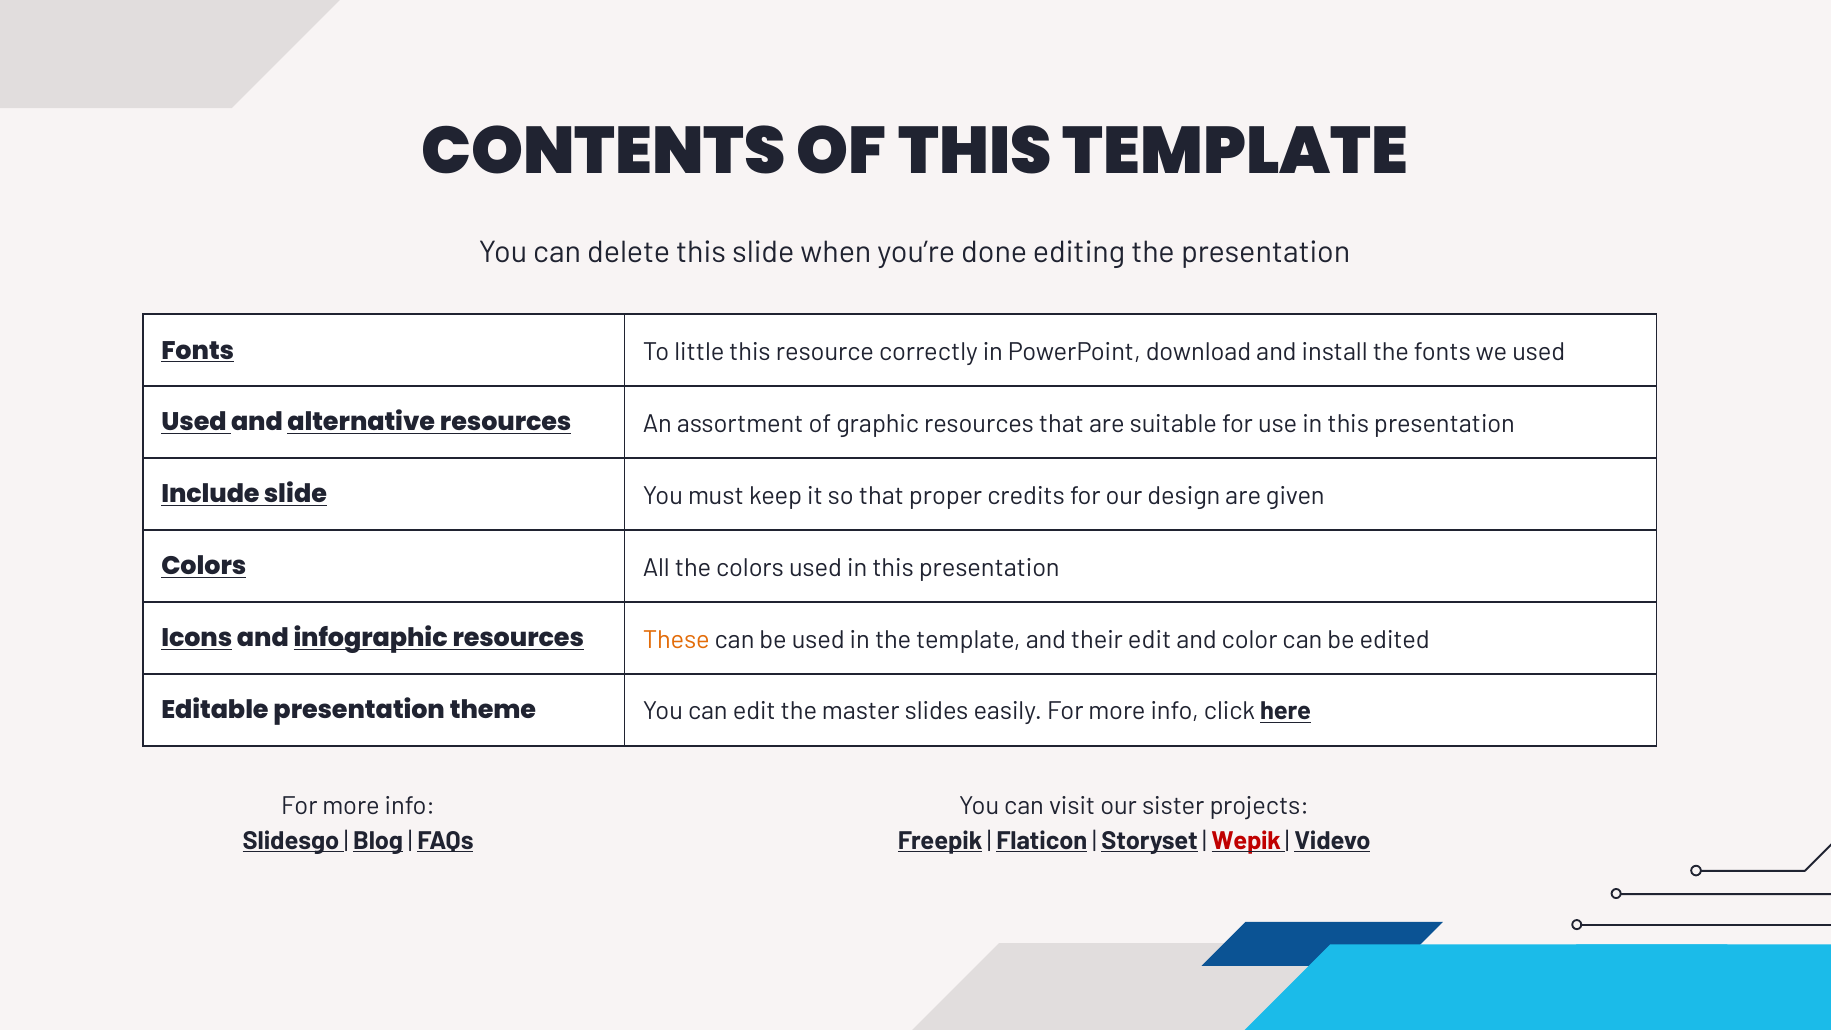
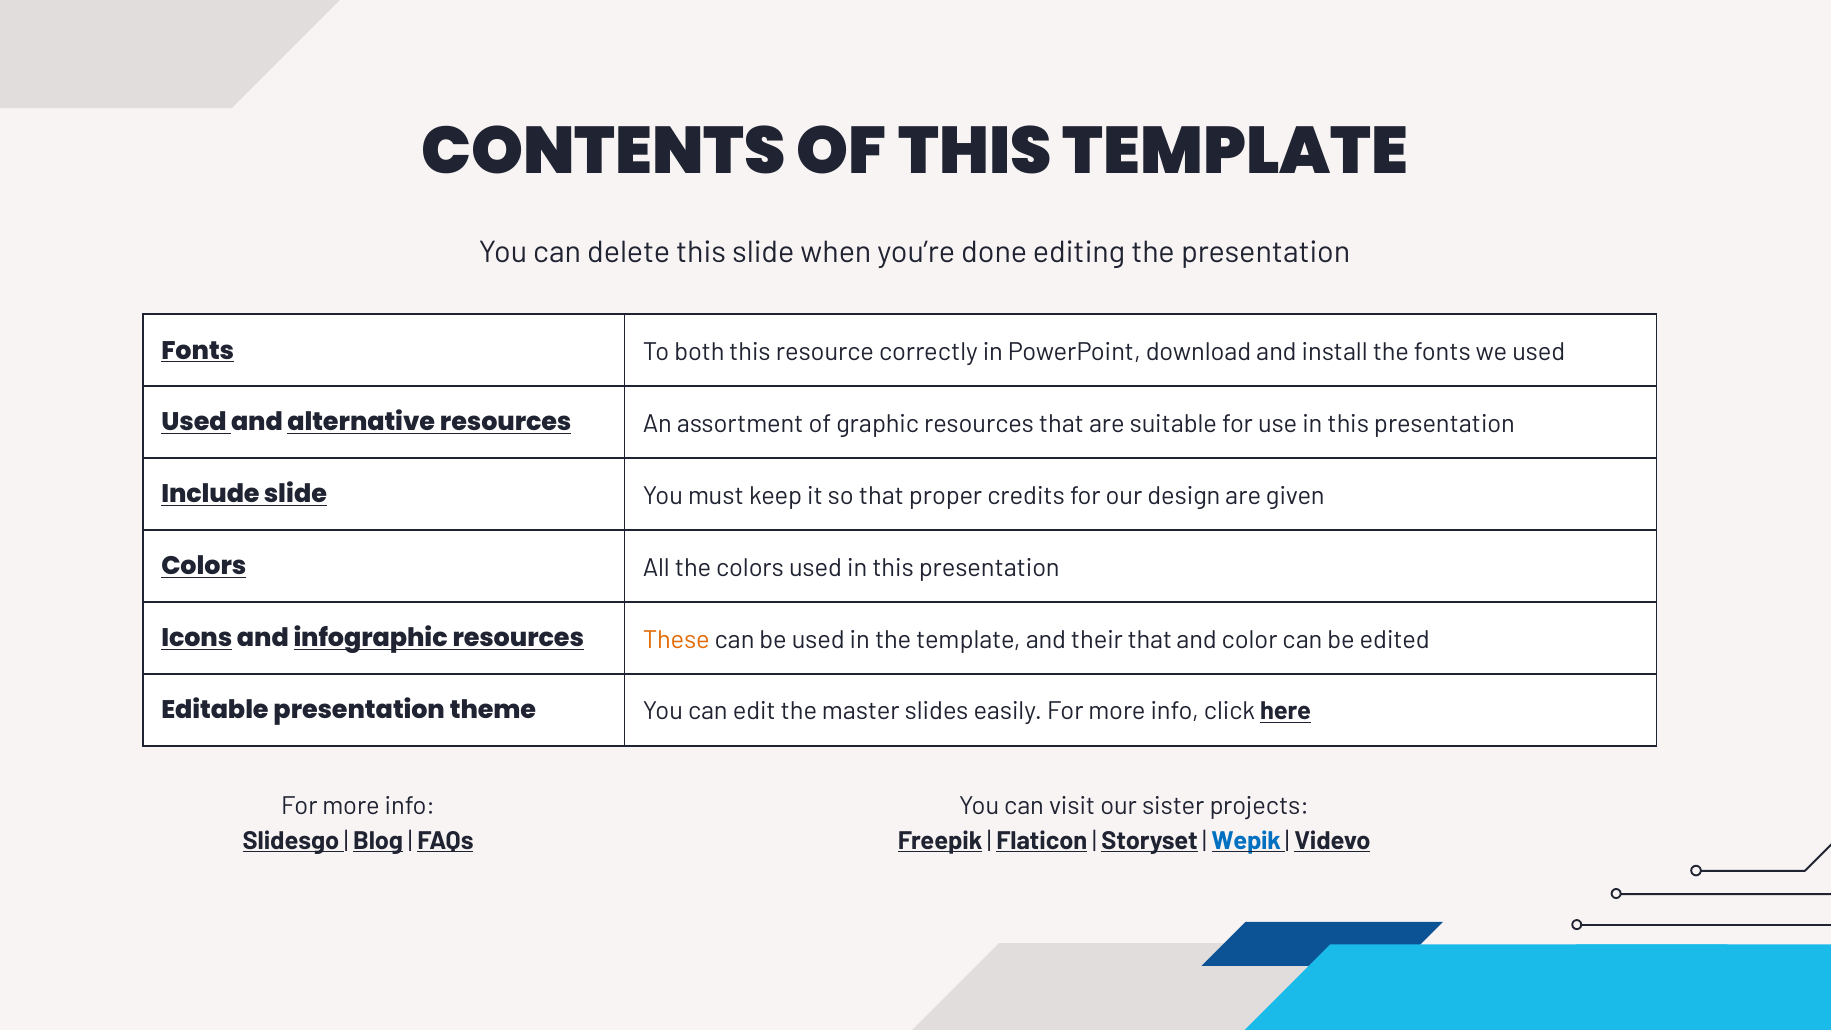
little: little -> both
their edit: edit -> that
Wepik colour: red -> blue
